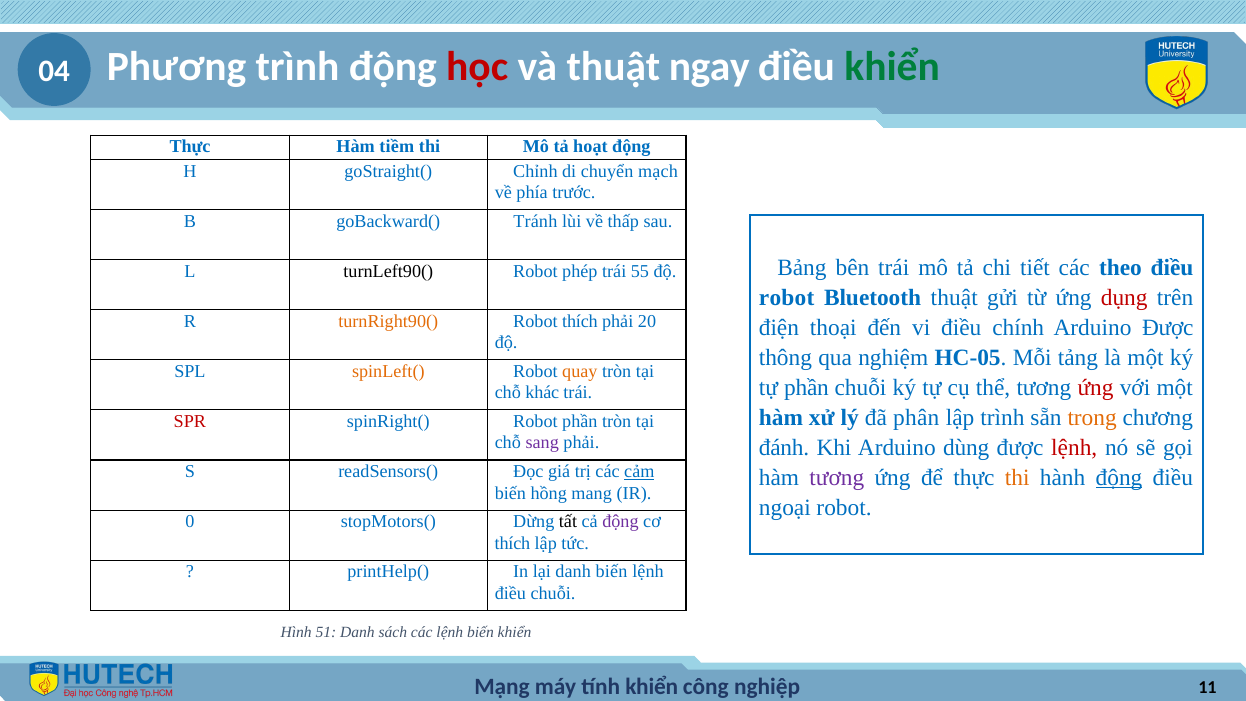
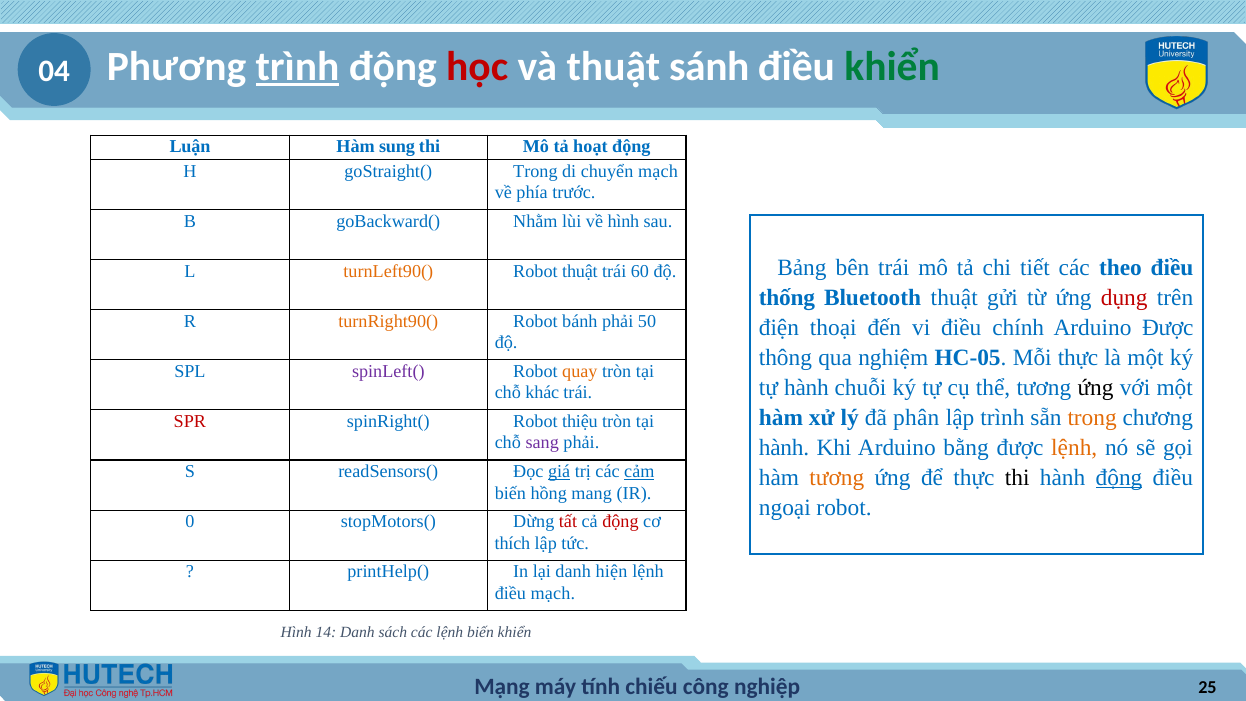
trình at (298, 66) underline: none -> present
ngay: ngay -> sánh
Thực at (190, 147): Thực -> Luận
tiềm: tiềm -> sung
goStraight( Chỉnh: Chỉnh -> Trong
Tránh: Tránh -> Nhằm
thấp: thấp -> hình
turnLeft90( colour: black -> orange
Robot phép: phép -> thuật
55: 55 -> 60
robot at (787, 297): robot -> thống
Robot thích: thích -> bánh
20: 20 -> 50
Mỗi tảng: tảng -> thực
spinLeft( colour: orange -> purple
tự phần: phần -> hành
ứng at (1096, 387) colour: red -> black
Robot phần: phần -> thiệu
đánh at (784, 447): đánh -> hành
dùng: dùng -> bằng
lệnh at (1074, 447) colour: red -> orange
giá underline: none -> present
tương at (837, 477) colour: purple -> orange
thi at (1017, 477) colour: orange -> black
tất colour: black -> red
động at (620, 522) colour: purple -> red
danh biến: biến -> hiện
điều chuỗi: chuỗi -> mạch
51: 51 -> 14
khiển at (652, 687): khiển -> chiếu
11: 11 -> 25
